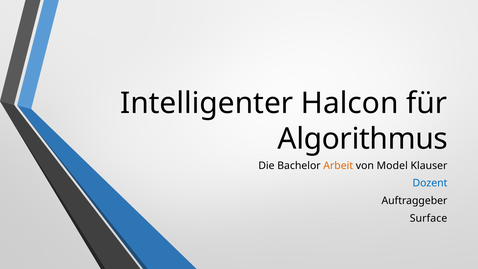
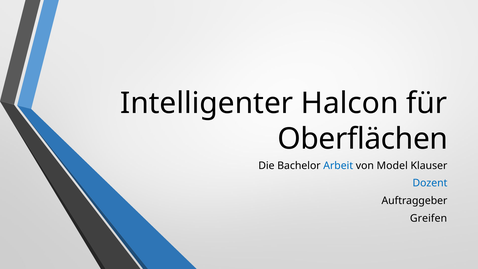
Algorithmus: Algorithmus -> Oberflächen
Arbeit colour: orange -> blue
Surface: Surface -> Greifen
